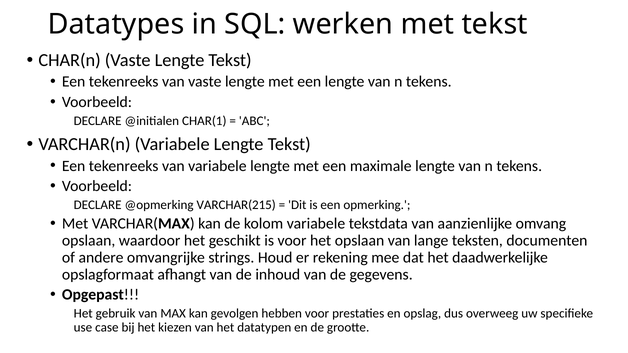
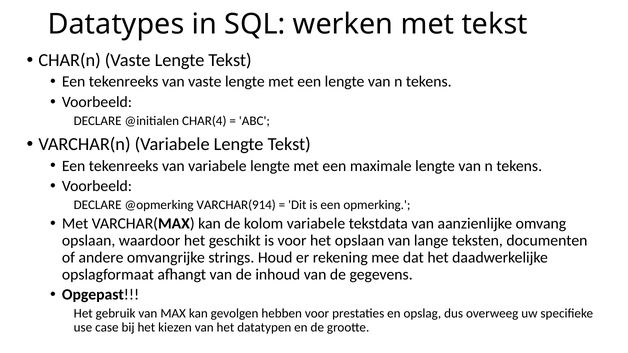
CHAR(1: CHAR(1 -> CHAR(4
VARCHAR(215: VARCHAR(215 -> VARCHAR(914
